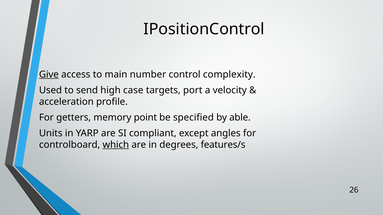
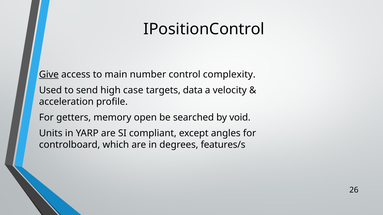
port: port -> data
point: point -> open
specified: specified -> searched
able: able -> void
which underline: present -> none
